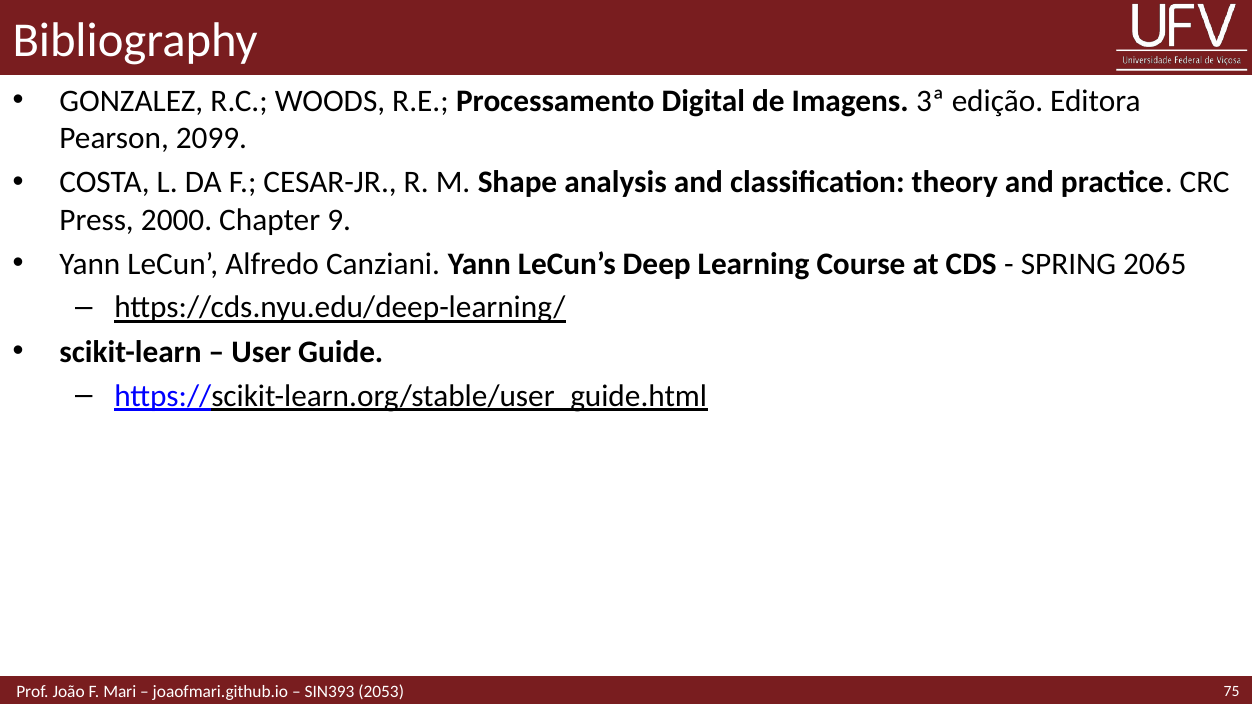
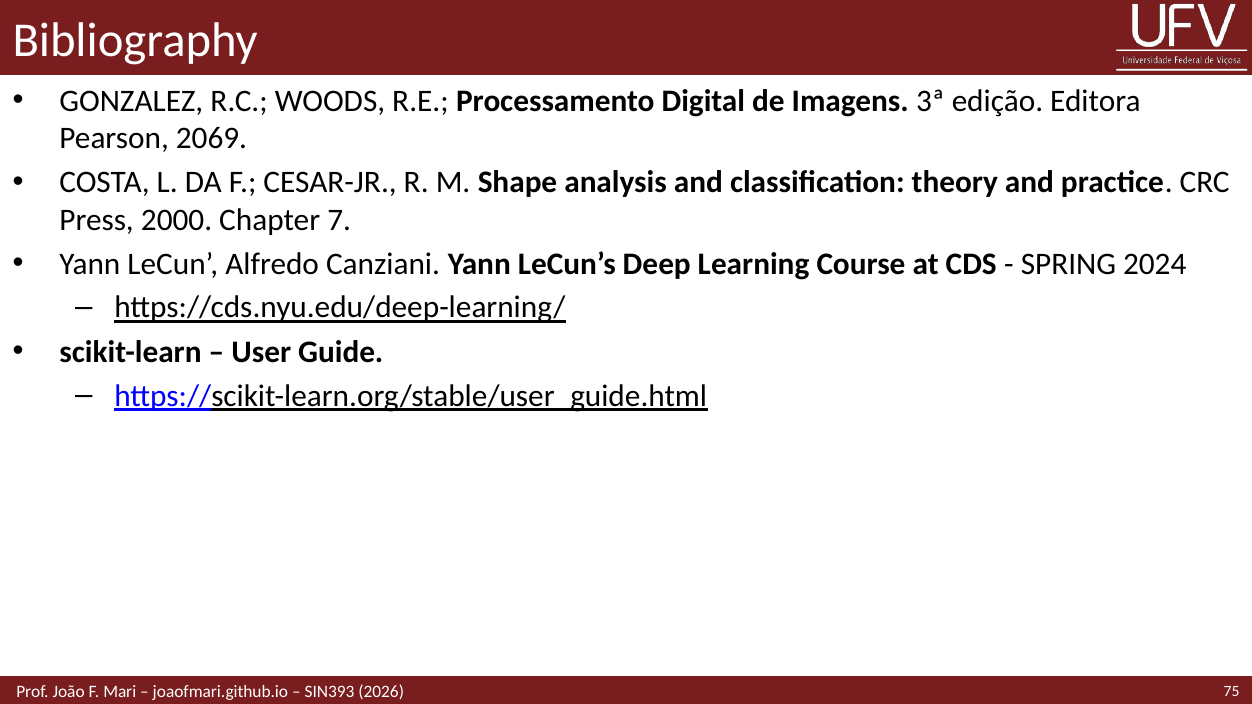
2099: 2099 -> 2069
9: 9 -> 7
2065: 2065 -> 2024
2053: 2053 -> 2026
